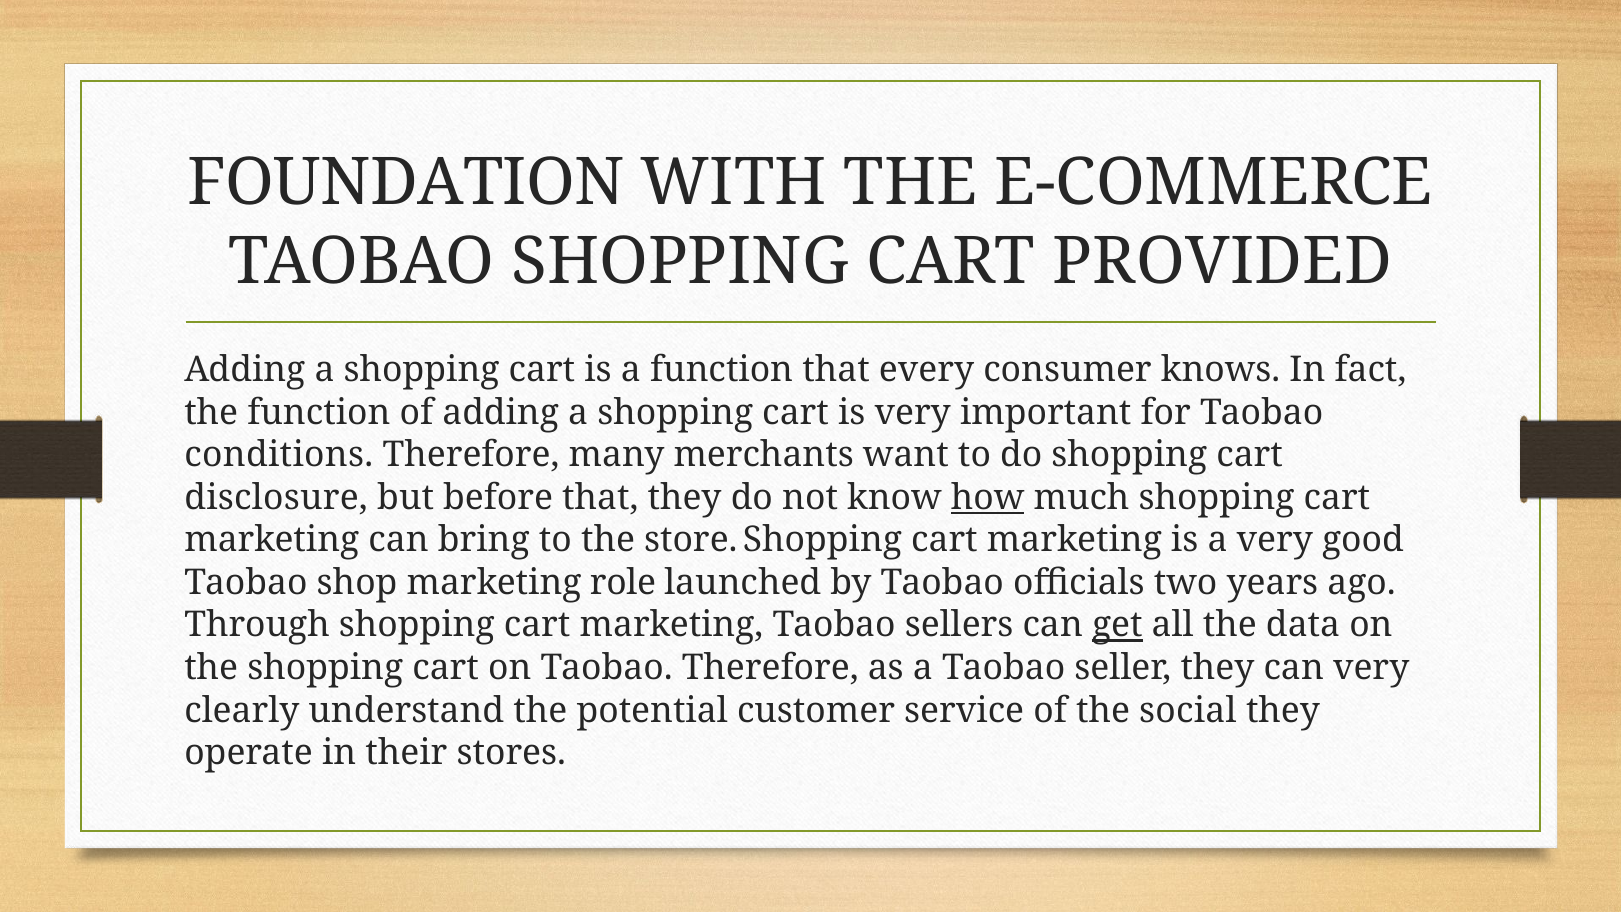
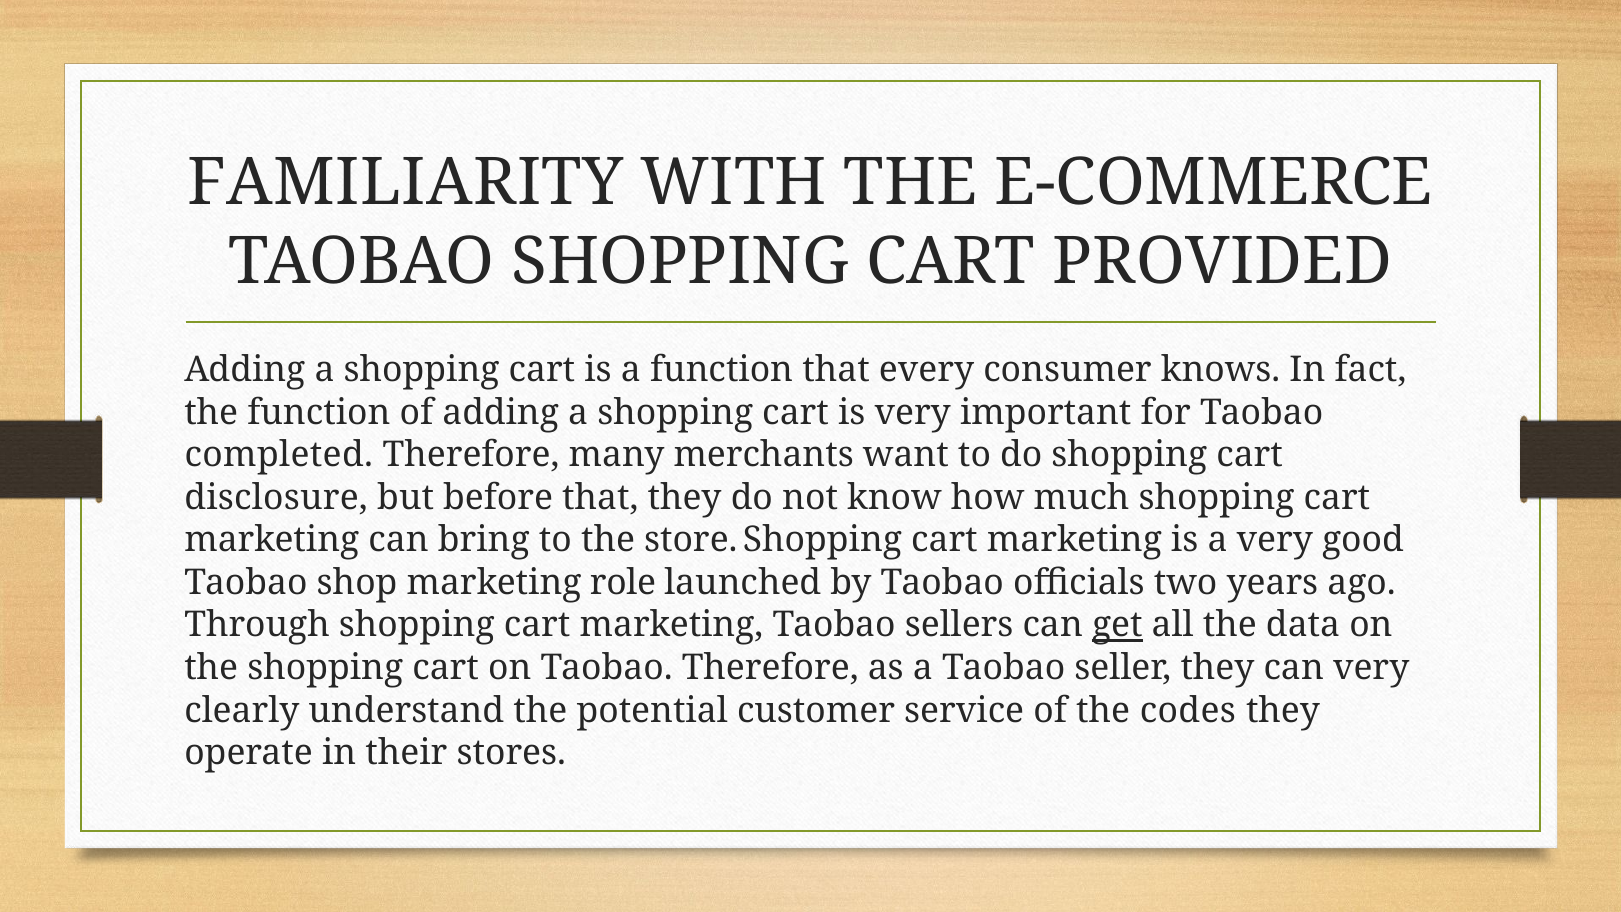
FOUNDATION: FOUNDATION -> FAMILIARITY
conditions: conditions -> completed
how underline: present -> none
social: social -> codes
